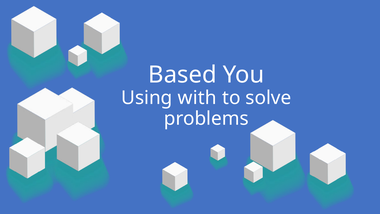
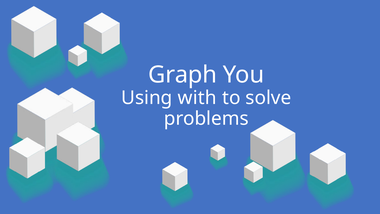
Based: Based -> Graph
